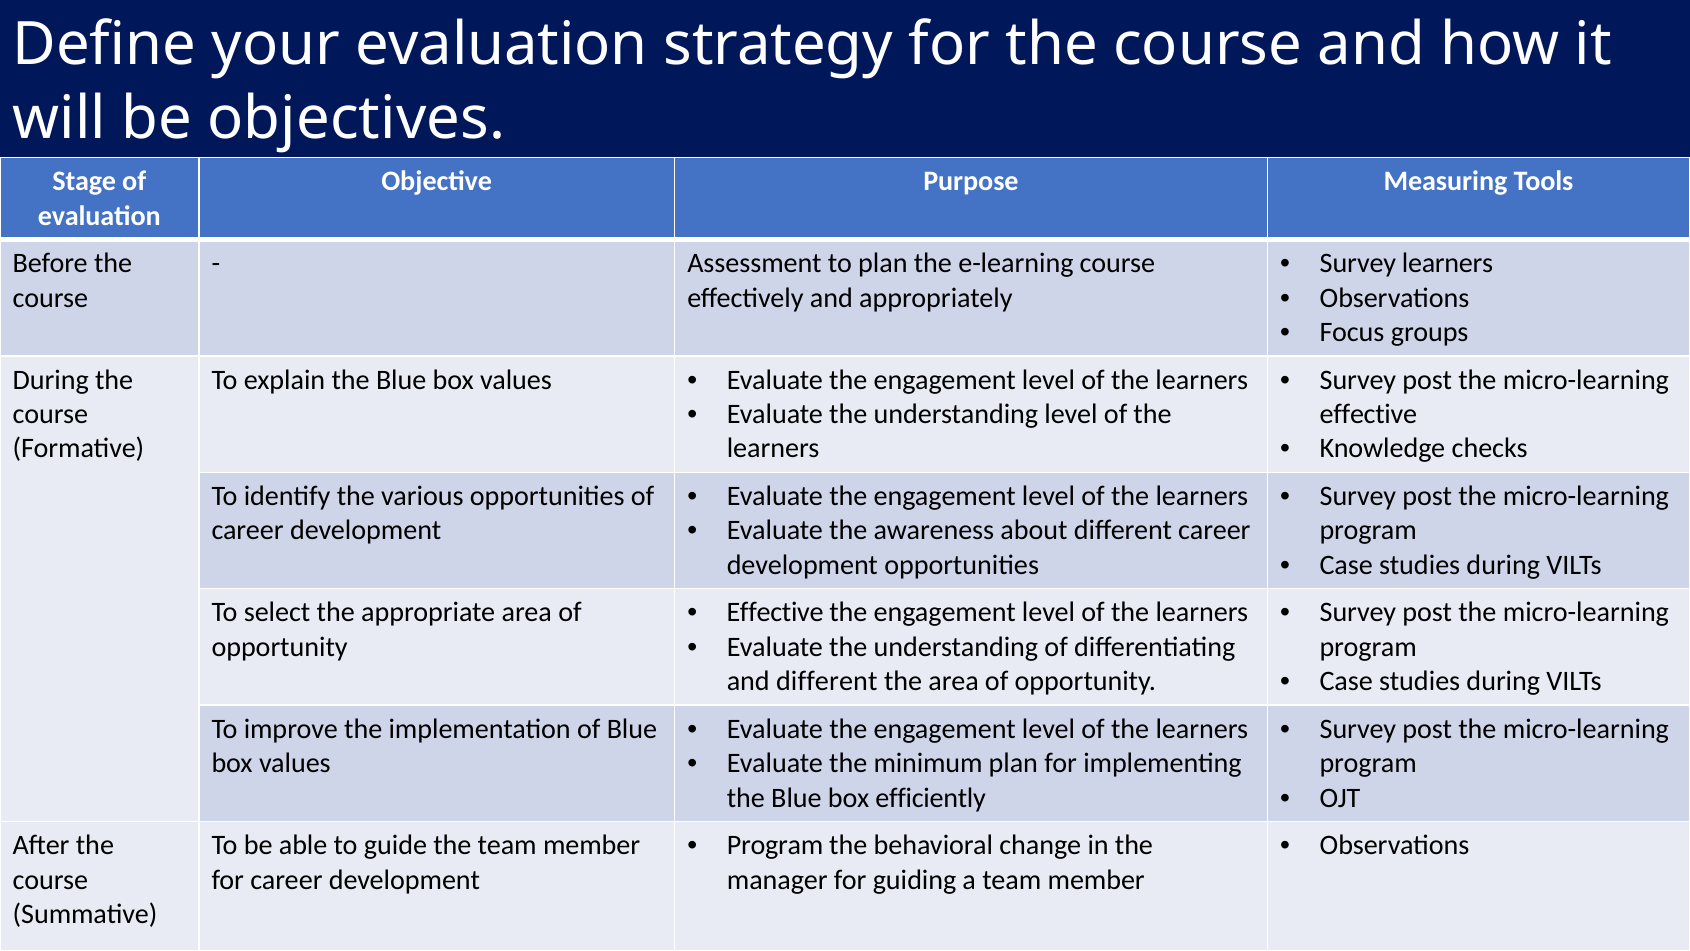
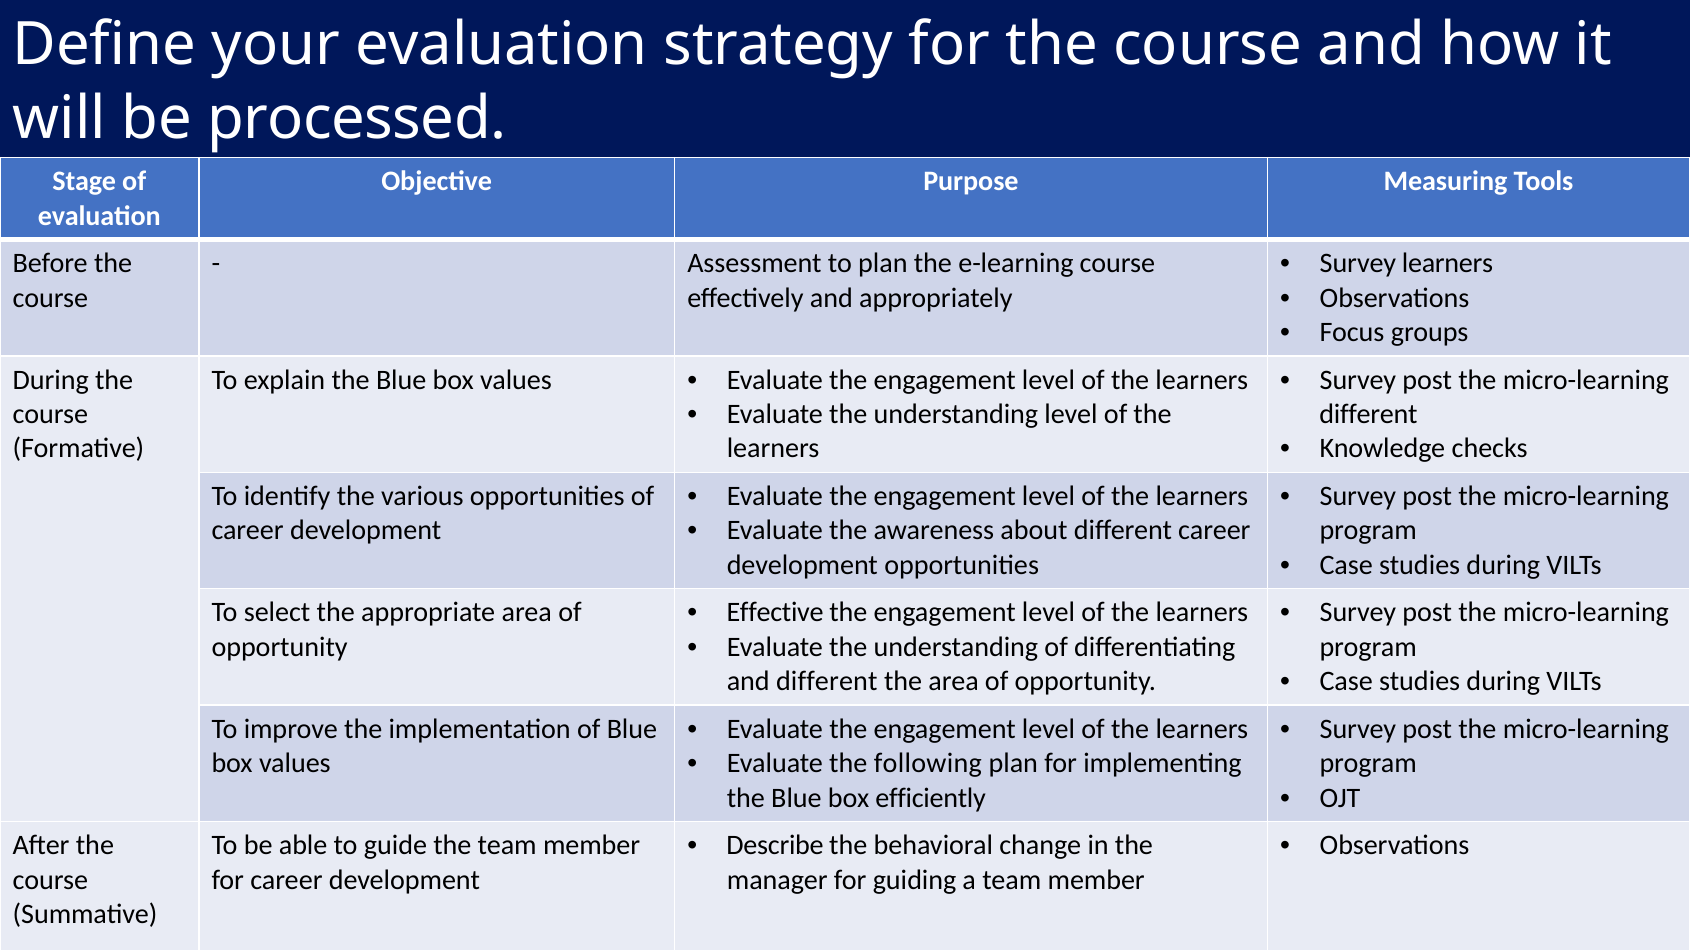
objectives: objectives -> processed
effective at (1368, 414): effective -> different
minimum: minimum -> following
Program at (775, 845): Program -> Describe
